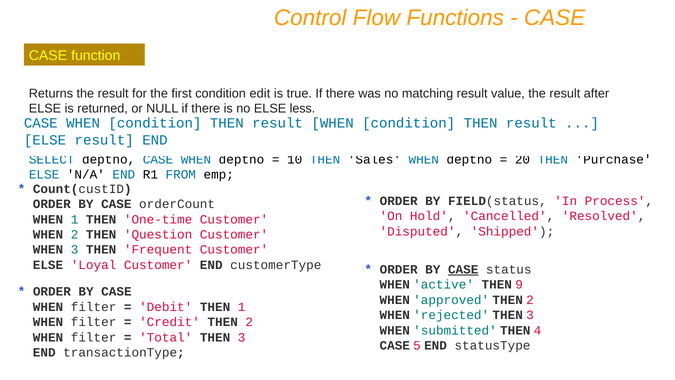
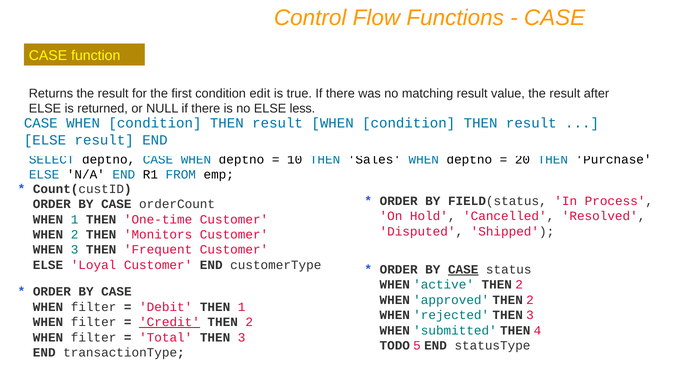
Question: Question -> Monitors
active THEN 9: 9 -> 2
Credit underline: none -> present
CASE at (395, 345): CASE -> TODO
